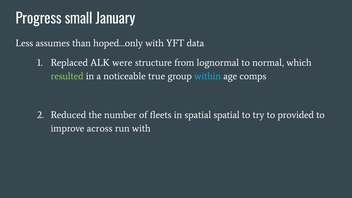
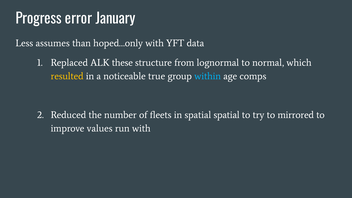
small: small -> error
were: were -> these
resulted colour: light green -> yellow
provided: provided -> mirrored
across: across -> values
